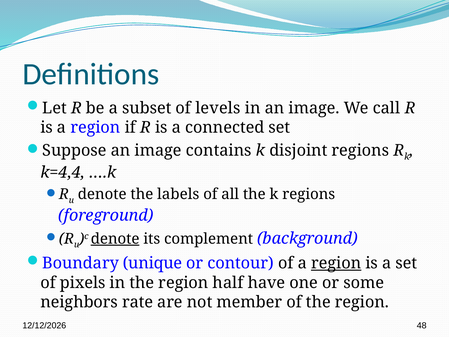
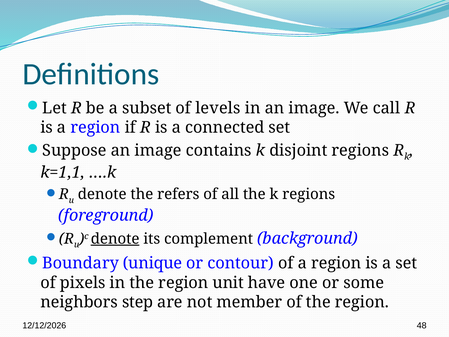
k=4,4: k=4,4 -> k=1,1
labels: labels -> refers
region at (336, 263) underline: present -> none
half: half -> unit
rate: rate -> step
